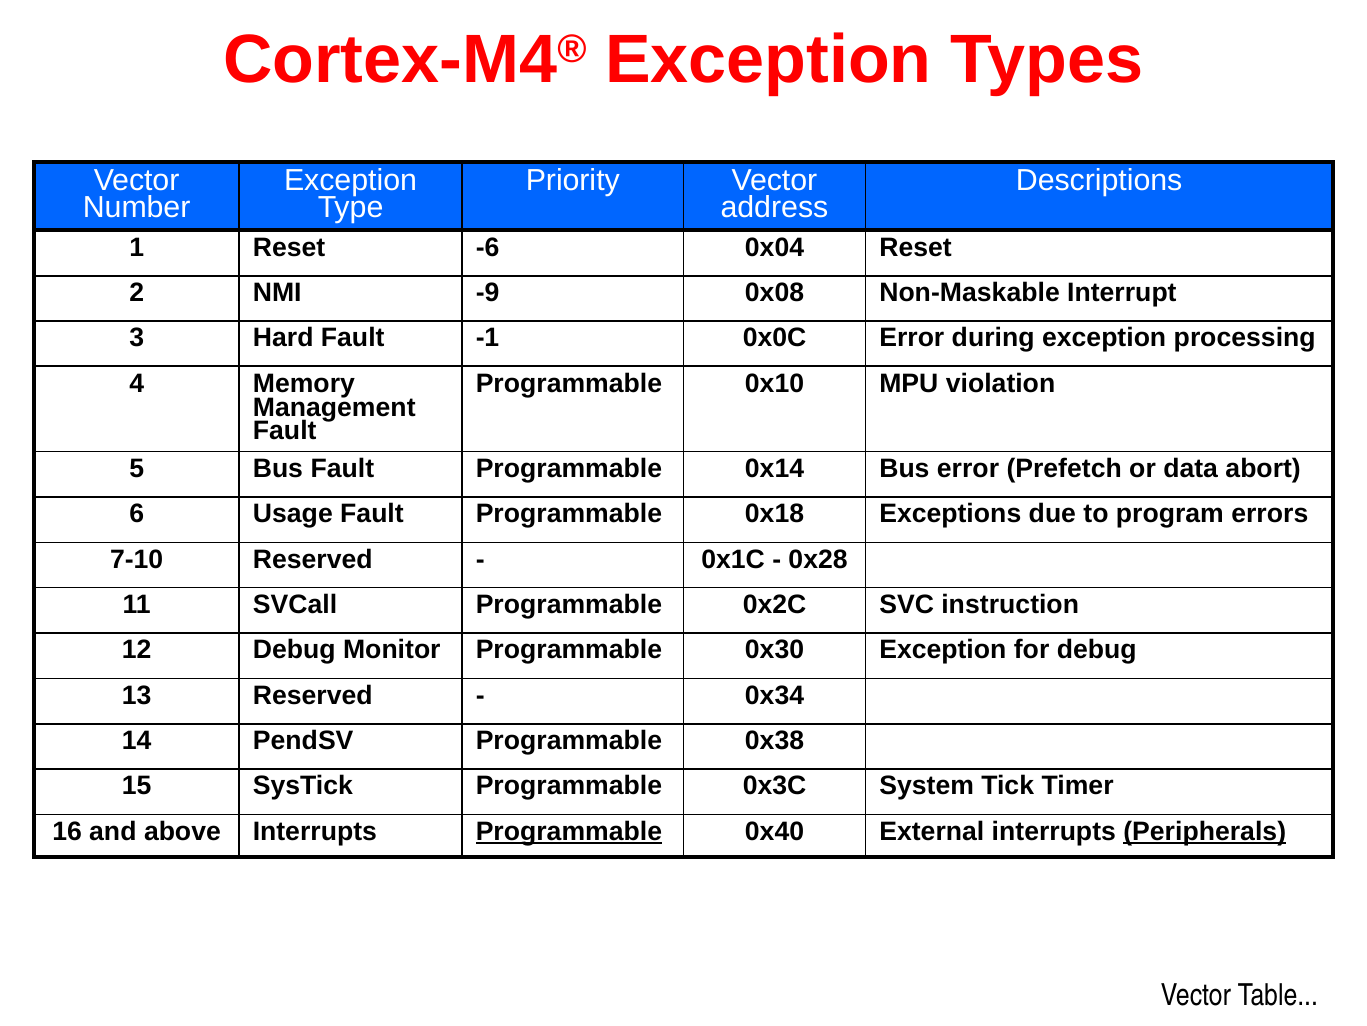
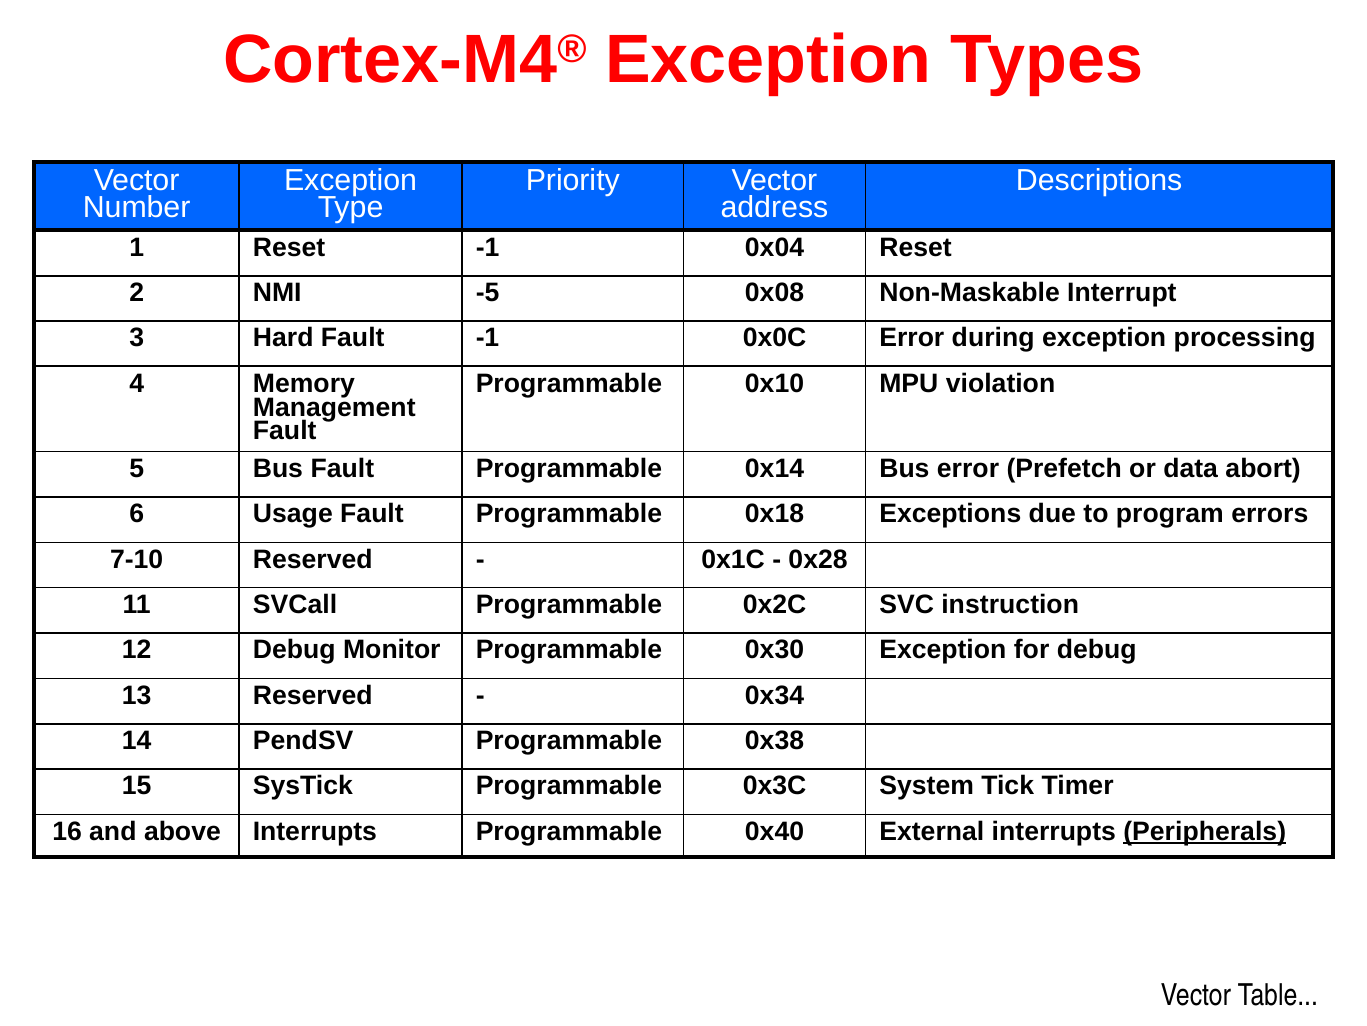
Reset -6: -6 -> -1
-9: -9 -> -5
Programmable at (569, 831) underline: present -> none
